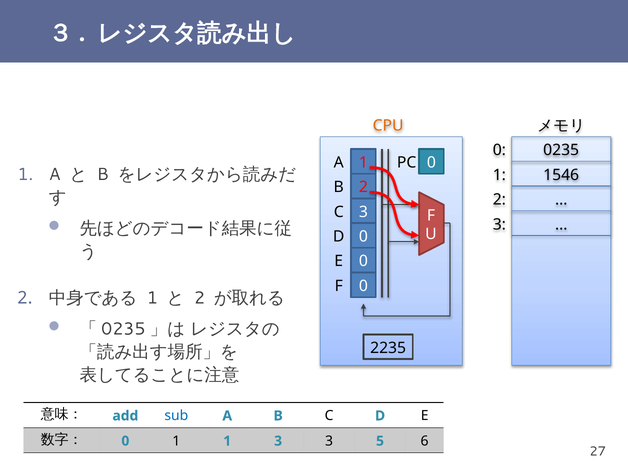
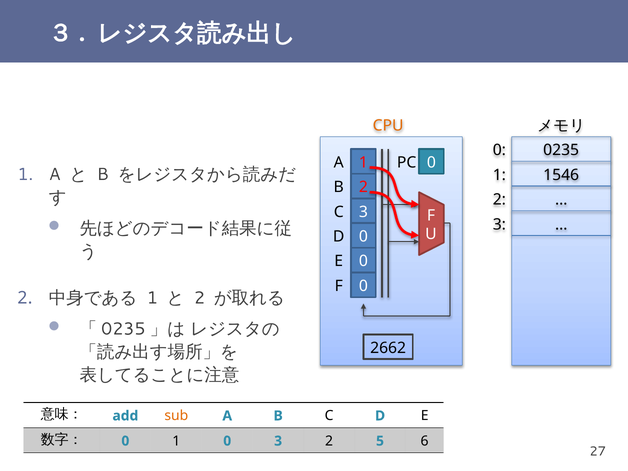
2235: 2235 -> 2662
sub colour: blue -> orange
1 1: 1 -> 0
3 3: 3 -> 2
